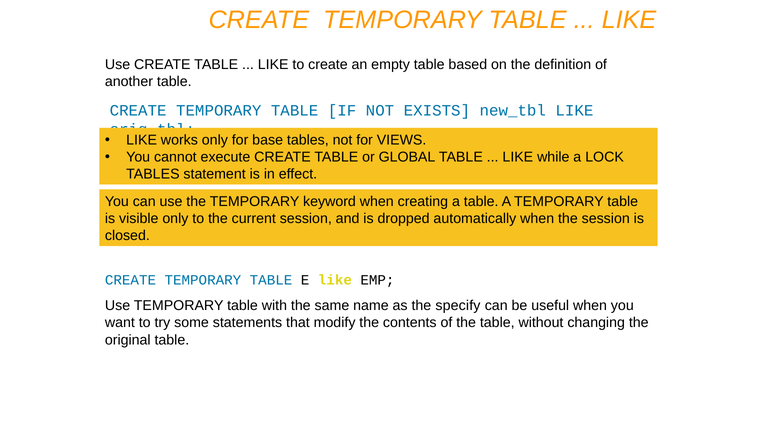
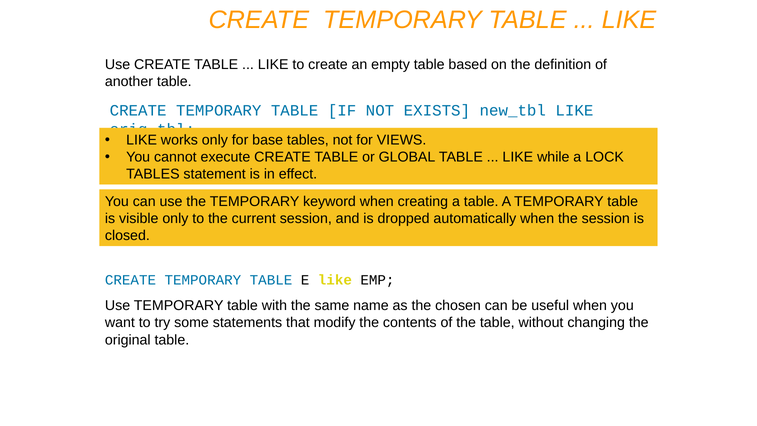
specify: specify -> chosen
